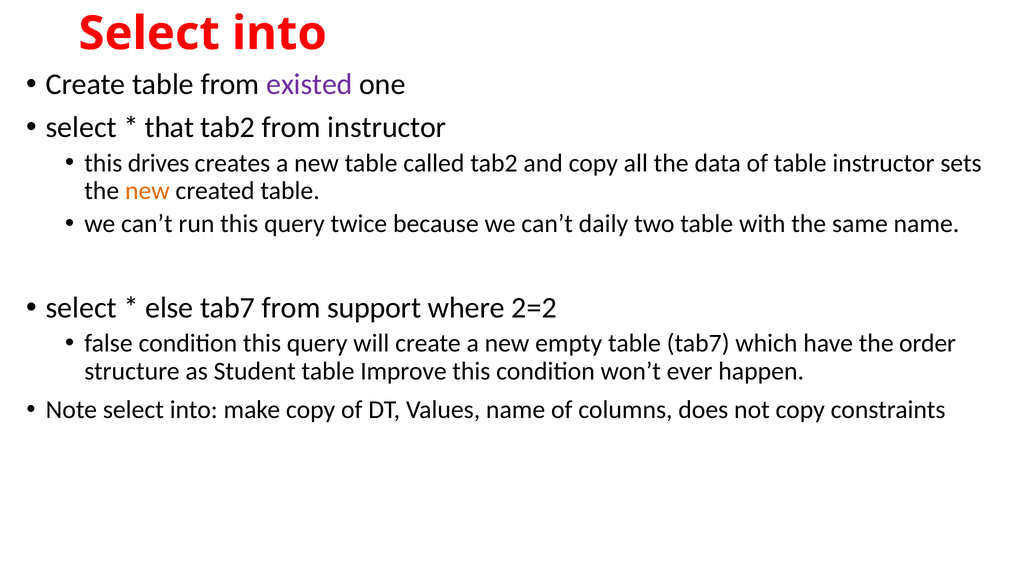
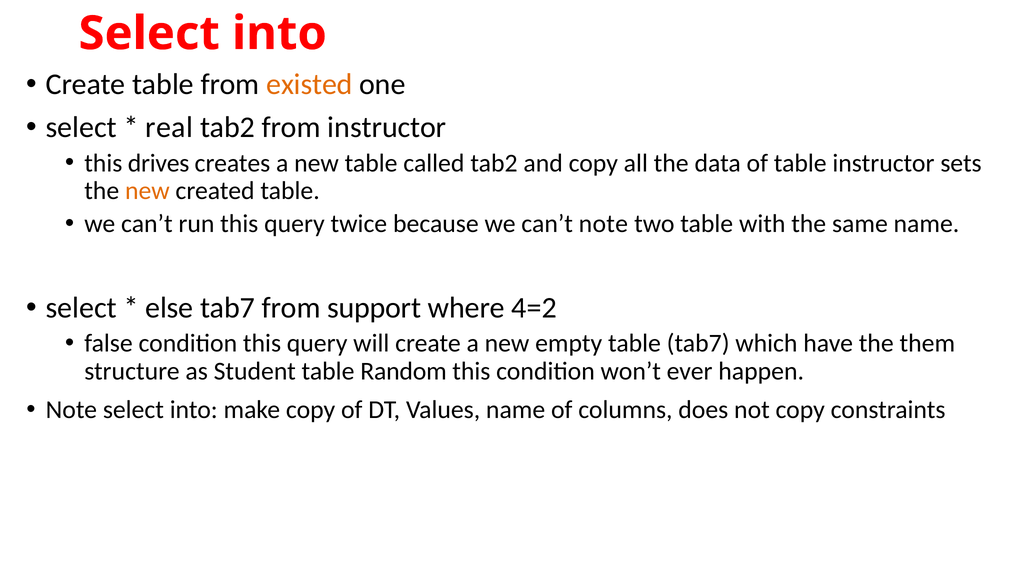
existed colour: purple -> orange
that: that -> real
can’t daily: daily -> note
2=2: 2=2 -> 4=2
order: order -> them
Improve: Improve -> Random
